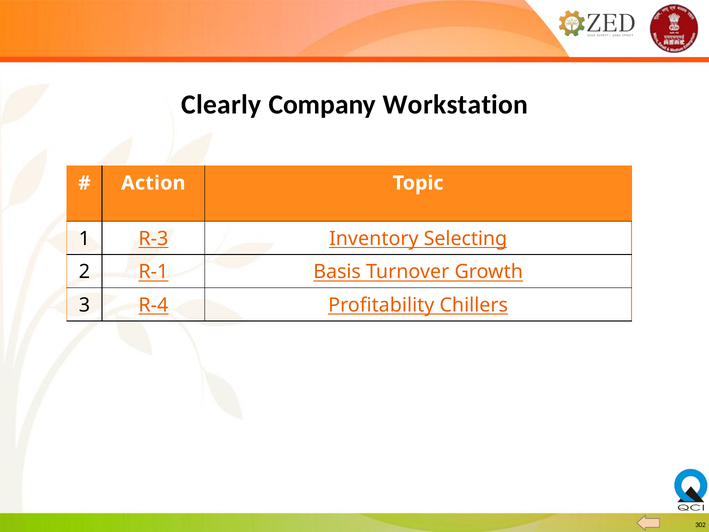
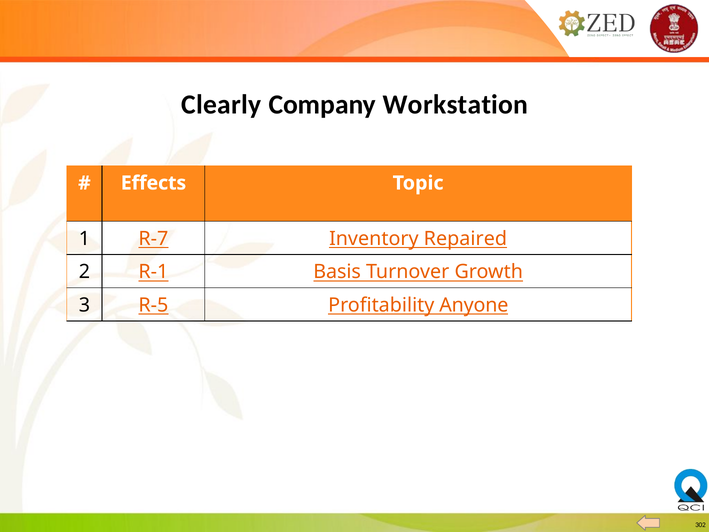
Action: Action -> Effects
R-3: R-3 -> R-7
Selecting: Selecting -> Repaired
R-4: R-4 -> R-5
Chillers: Chillers -> Anyone
